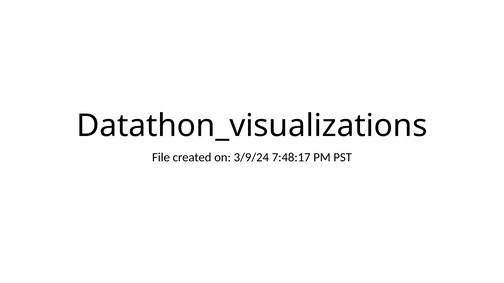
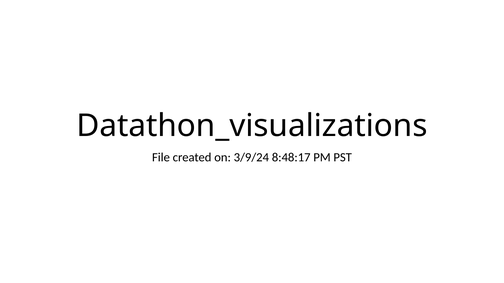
7:48:17: 7:48:17 -> 8:48:17
